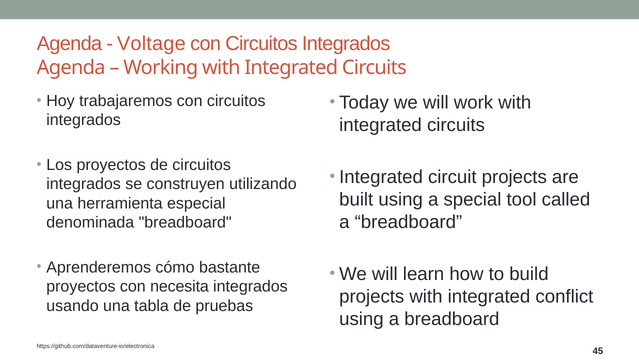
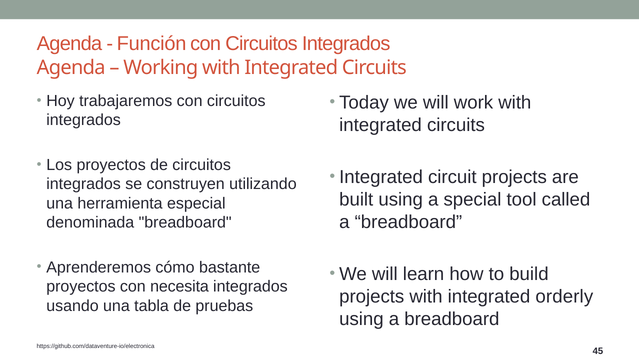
Voltage: Voltage -> Función
conflict: conflict -> orderly
